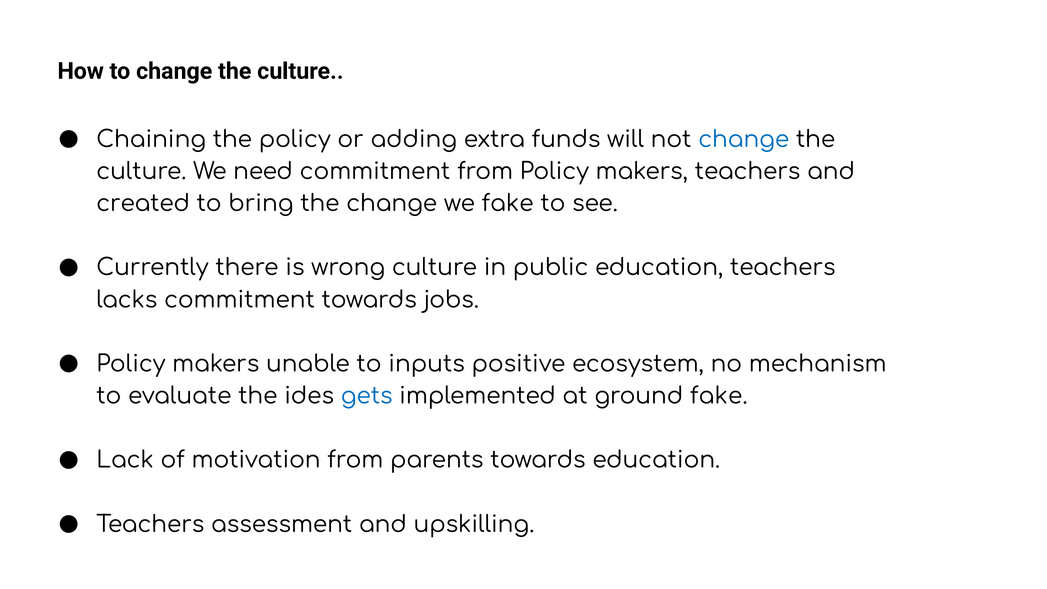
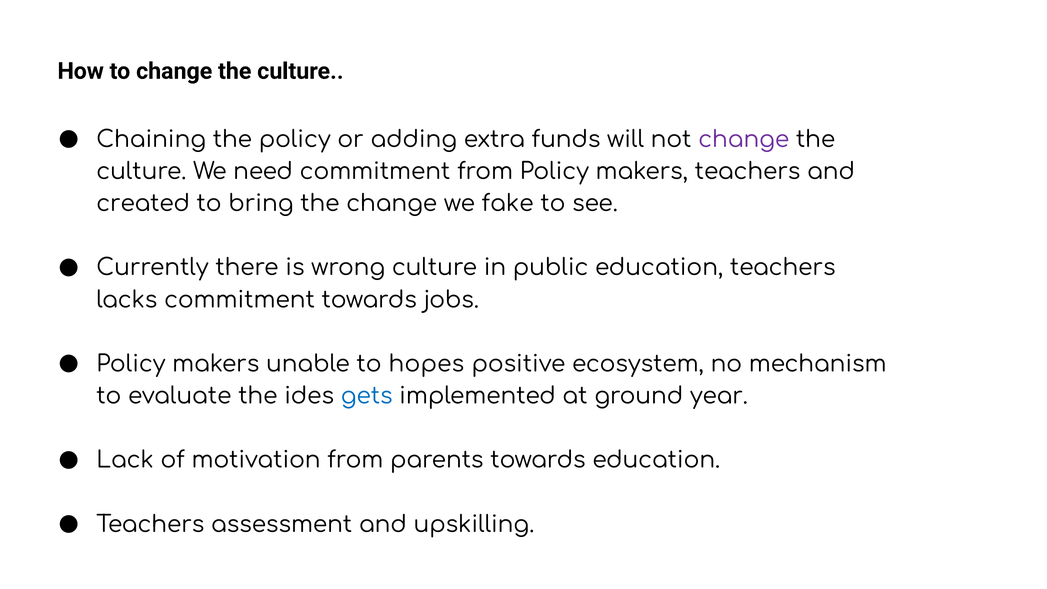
change at (744, 140) colour: blue -> purple
inputs: inputs -> hopes
ground fake: fake -> year
